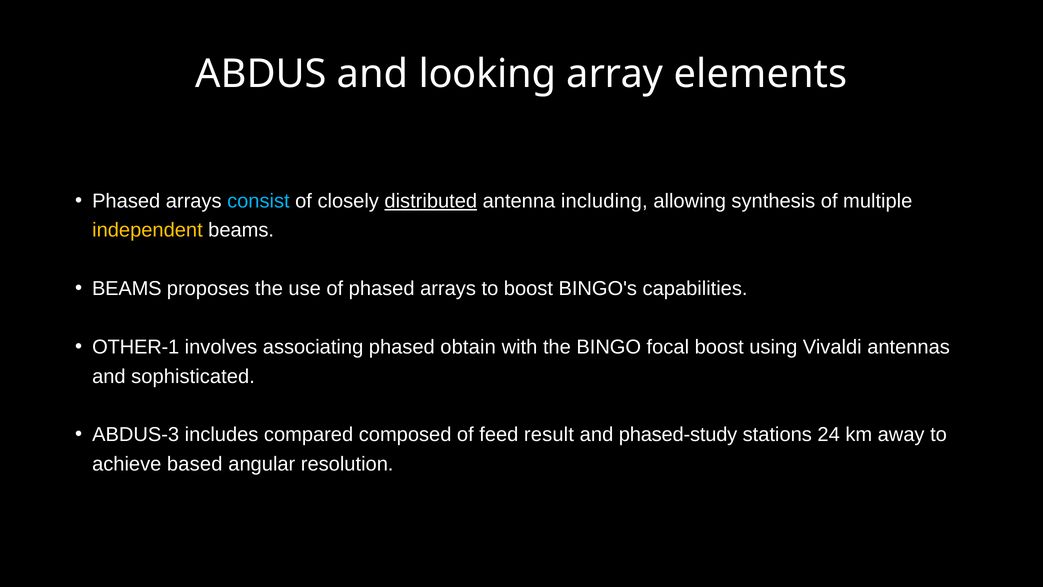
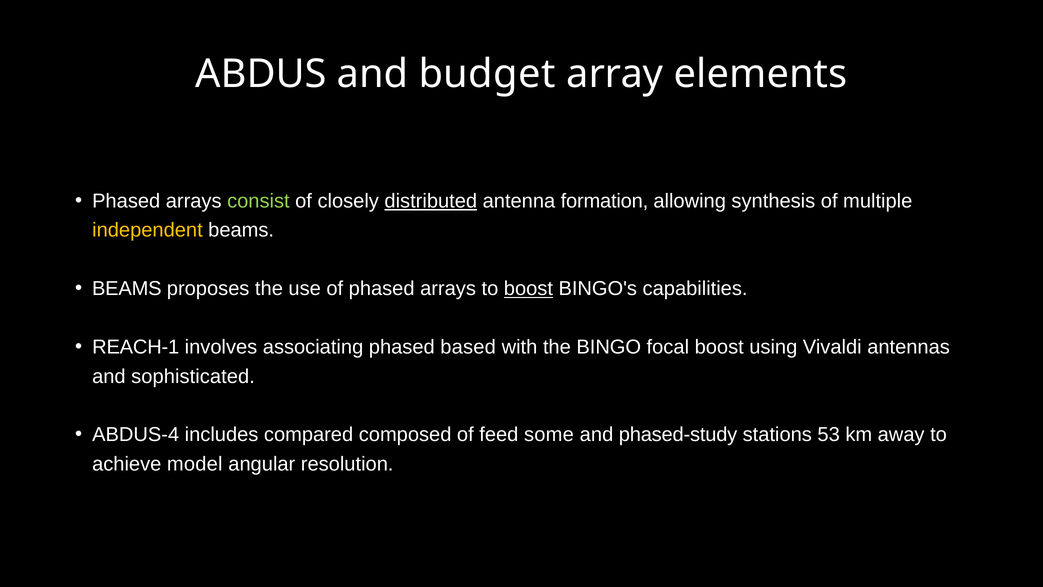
looking: looking -> budget
consist colour: light blue -> light green
including: including -> formation
boost at (528, 289) underline: none -> present
OTHER-1: OTHER-1 -> REACH-1
obtain: obtain -> based
ABDUS-3: ABDUS-3 -> ABDUS-4
result: result -> some
24: 24 -> 53
based: based -> model
